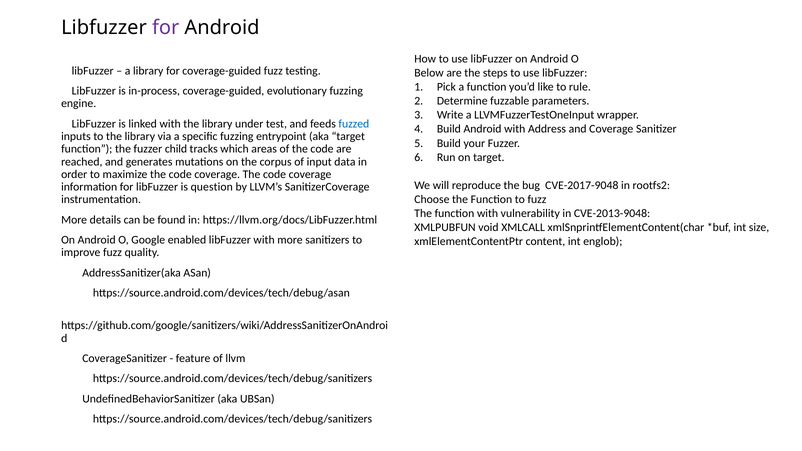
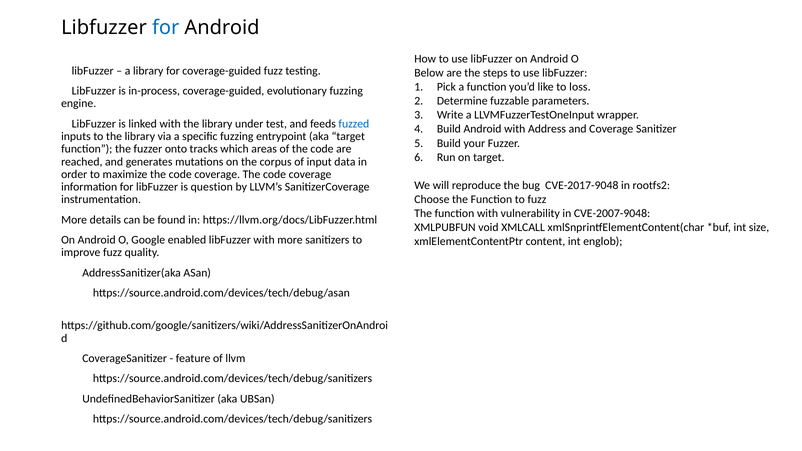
for at (166, 28) colour: purple -> blue
rule: rule -> loss
child: child -> onto
CVE-2013-9048: CVE-2013-9048 -> CVE-2007-9048
